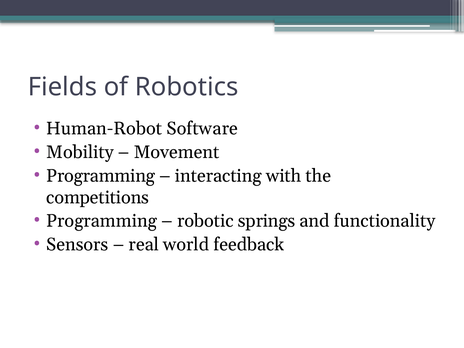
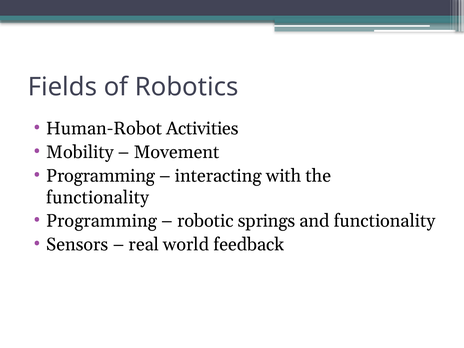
Software: Software -> Activities
competitions at (98, 197): competitions -> functionality
